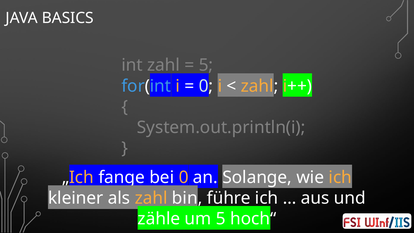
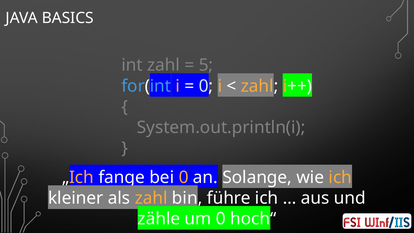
um 5: 5 -> 0
